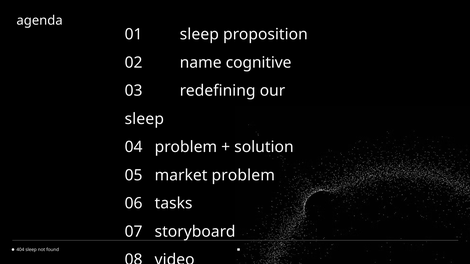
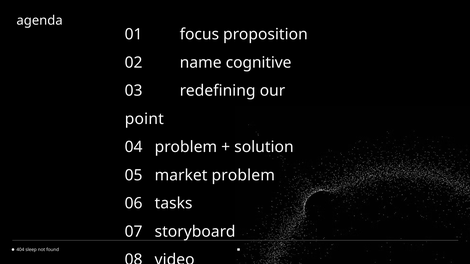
01 sleep: sleep -> focus
sleep at (144, 119): sleep -> point
